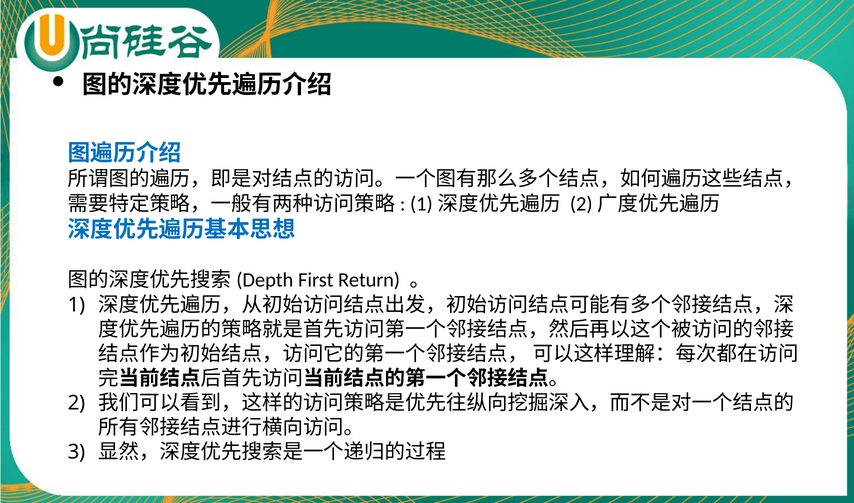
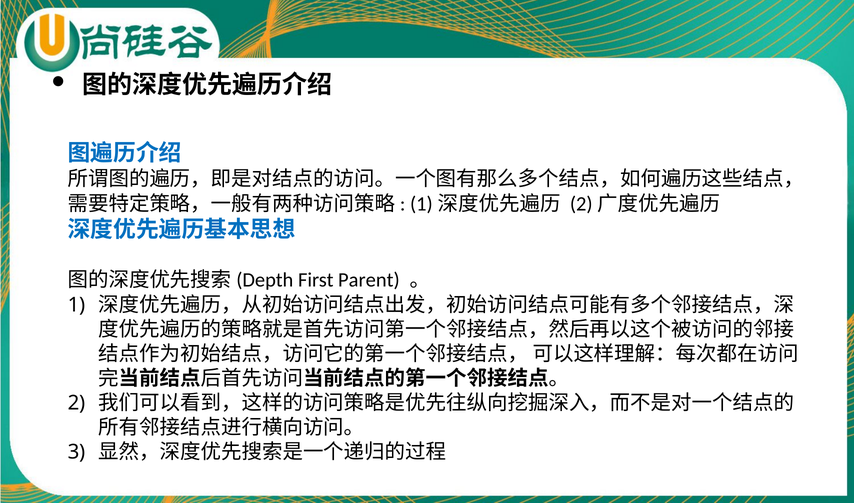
Return: Return -> Parent
